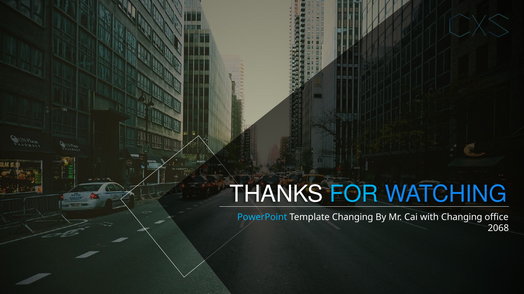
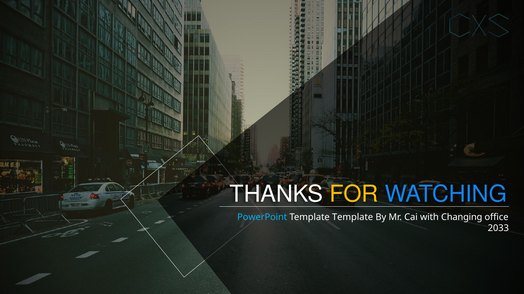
FOR colour: light blue -> yellow
Template Changing: Changing -> Template
2068: 2068 -> 2033
